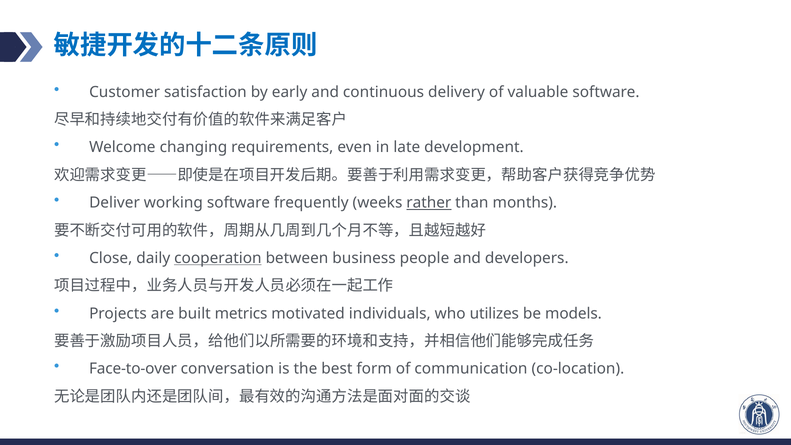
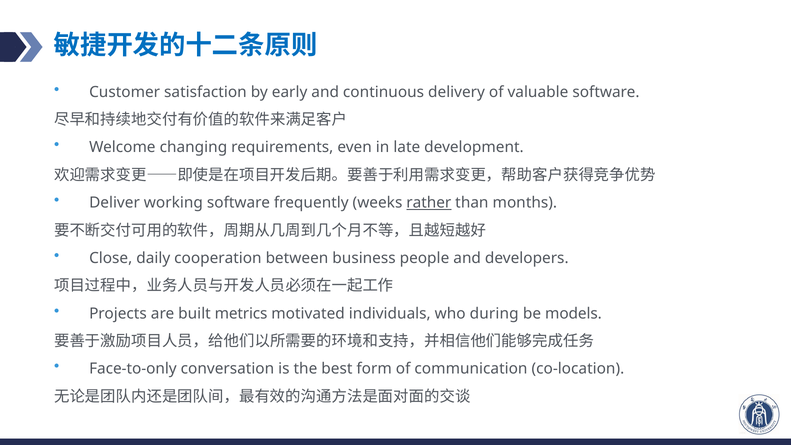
cooperation underline: present -> none
utilizes: utilizes -> during
Face-to-over: Face-to-over -> Face-to-only
